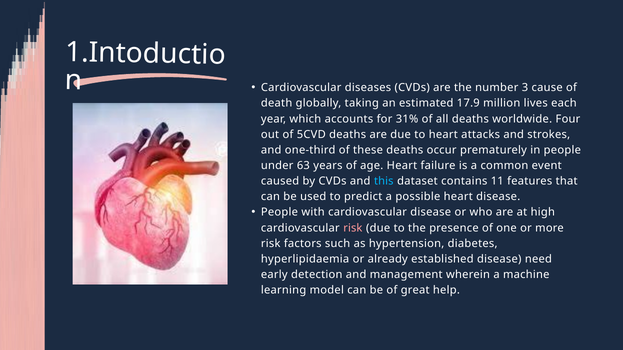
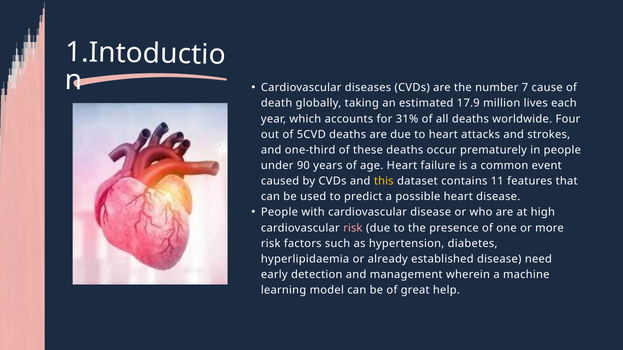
3: 3 -> 7
63: 63 -> 90
this colour: light blue -> yellow
